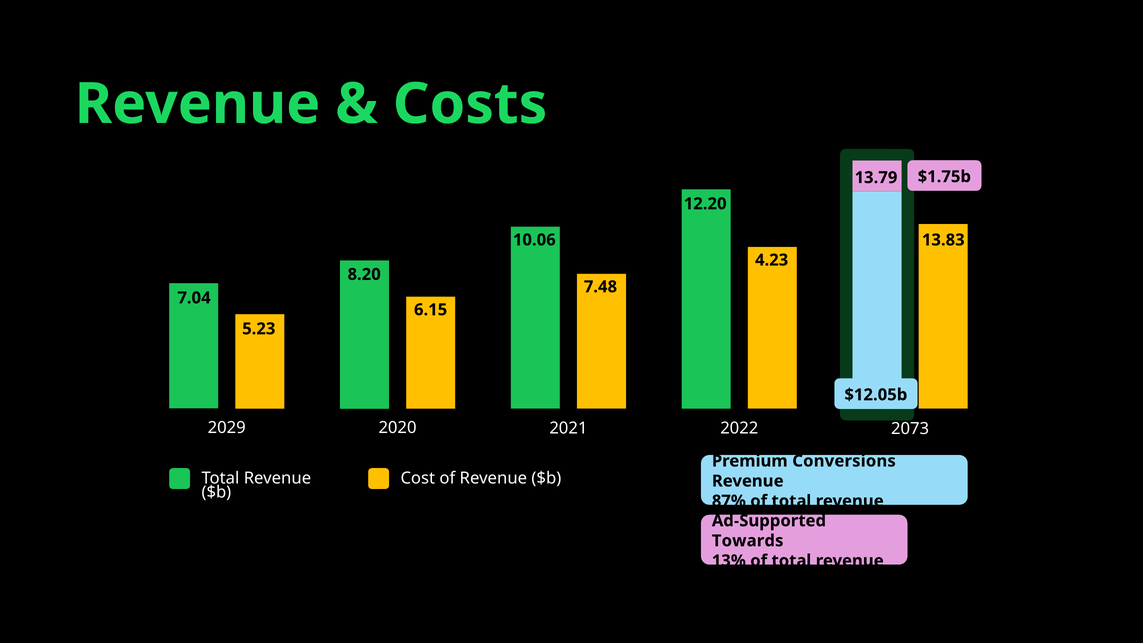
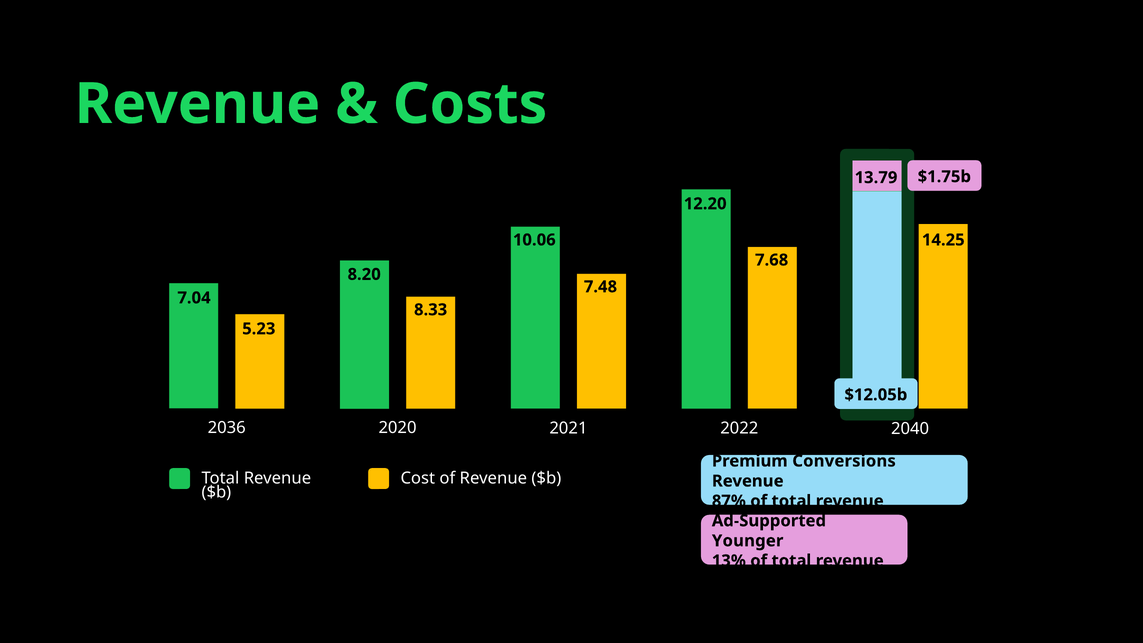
13.83: 13.83 -> 14.25
4.23: 4.23 -> 7.68
6.15: 6.15 -> 8.33
2029: 2029 -> 2036
2073: 2073 -> 2040
Towards: Towards -> Younger
